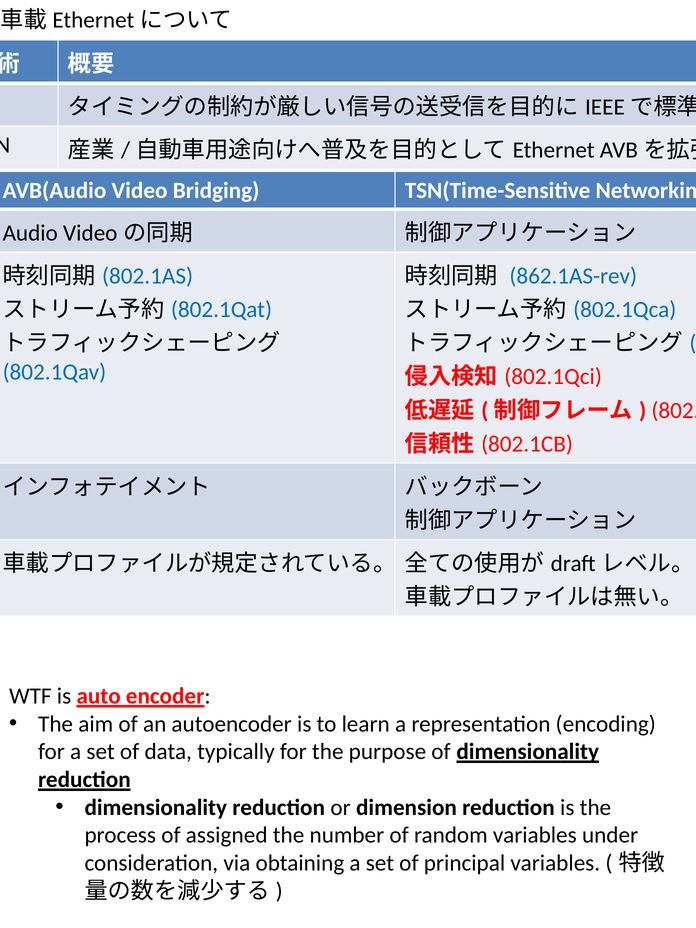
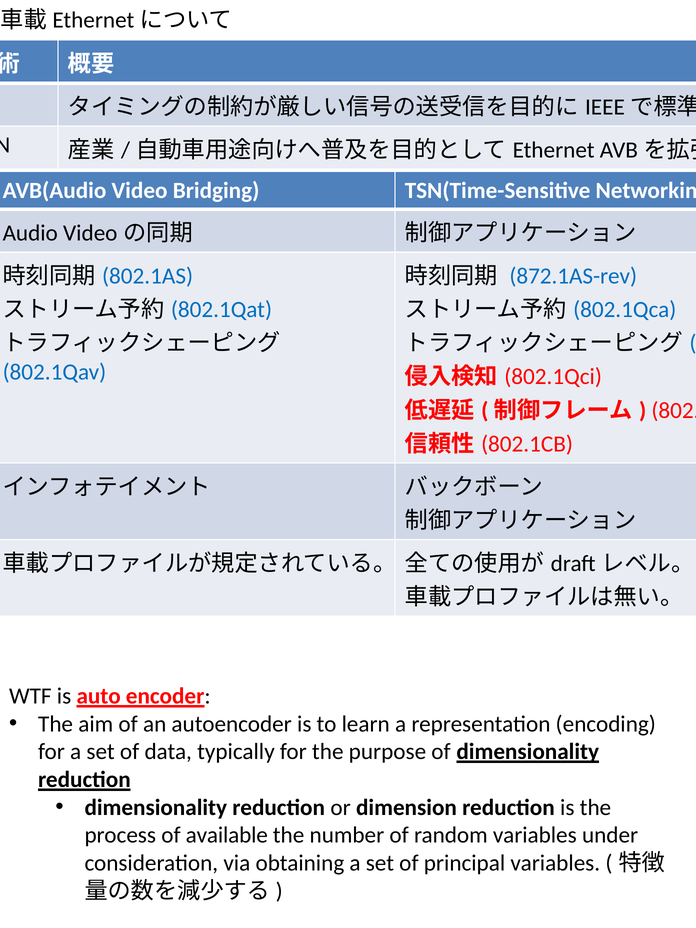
862.1AS-rev: 862.1AS-rev -> 872.1AS-rev
assigned: assigned -> available
